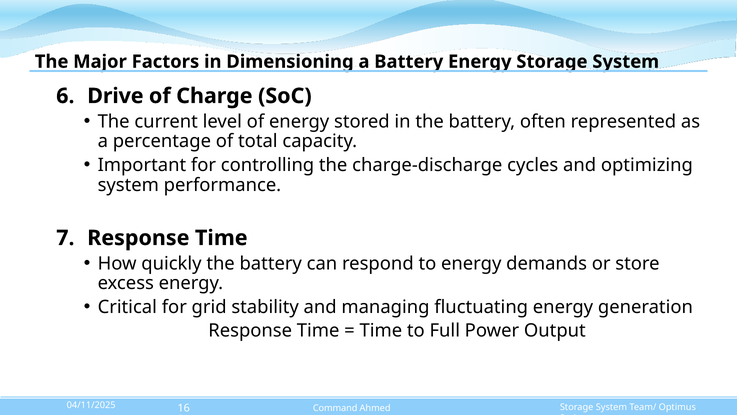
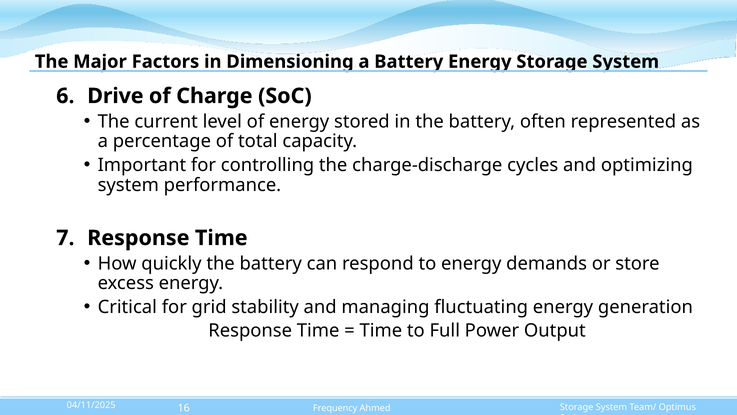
Command: Command -> Frequency
